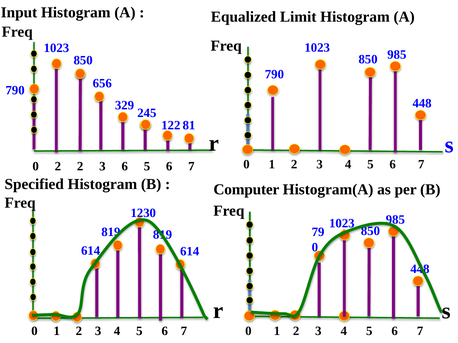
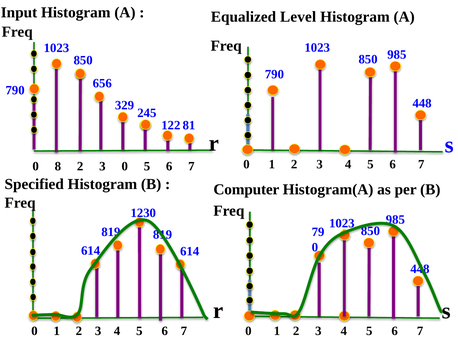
Limit: Limit -> Level
0 2: 2 -> 8
3 6: 6 -> 0
